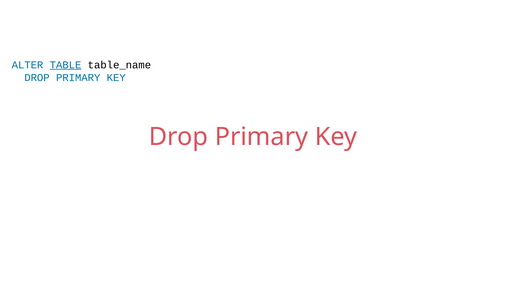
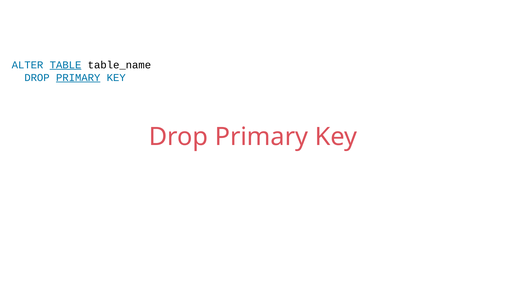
PRIMARY at (78, 78) underline: none -> present
